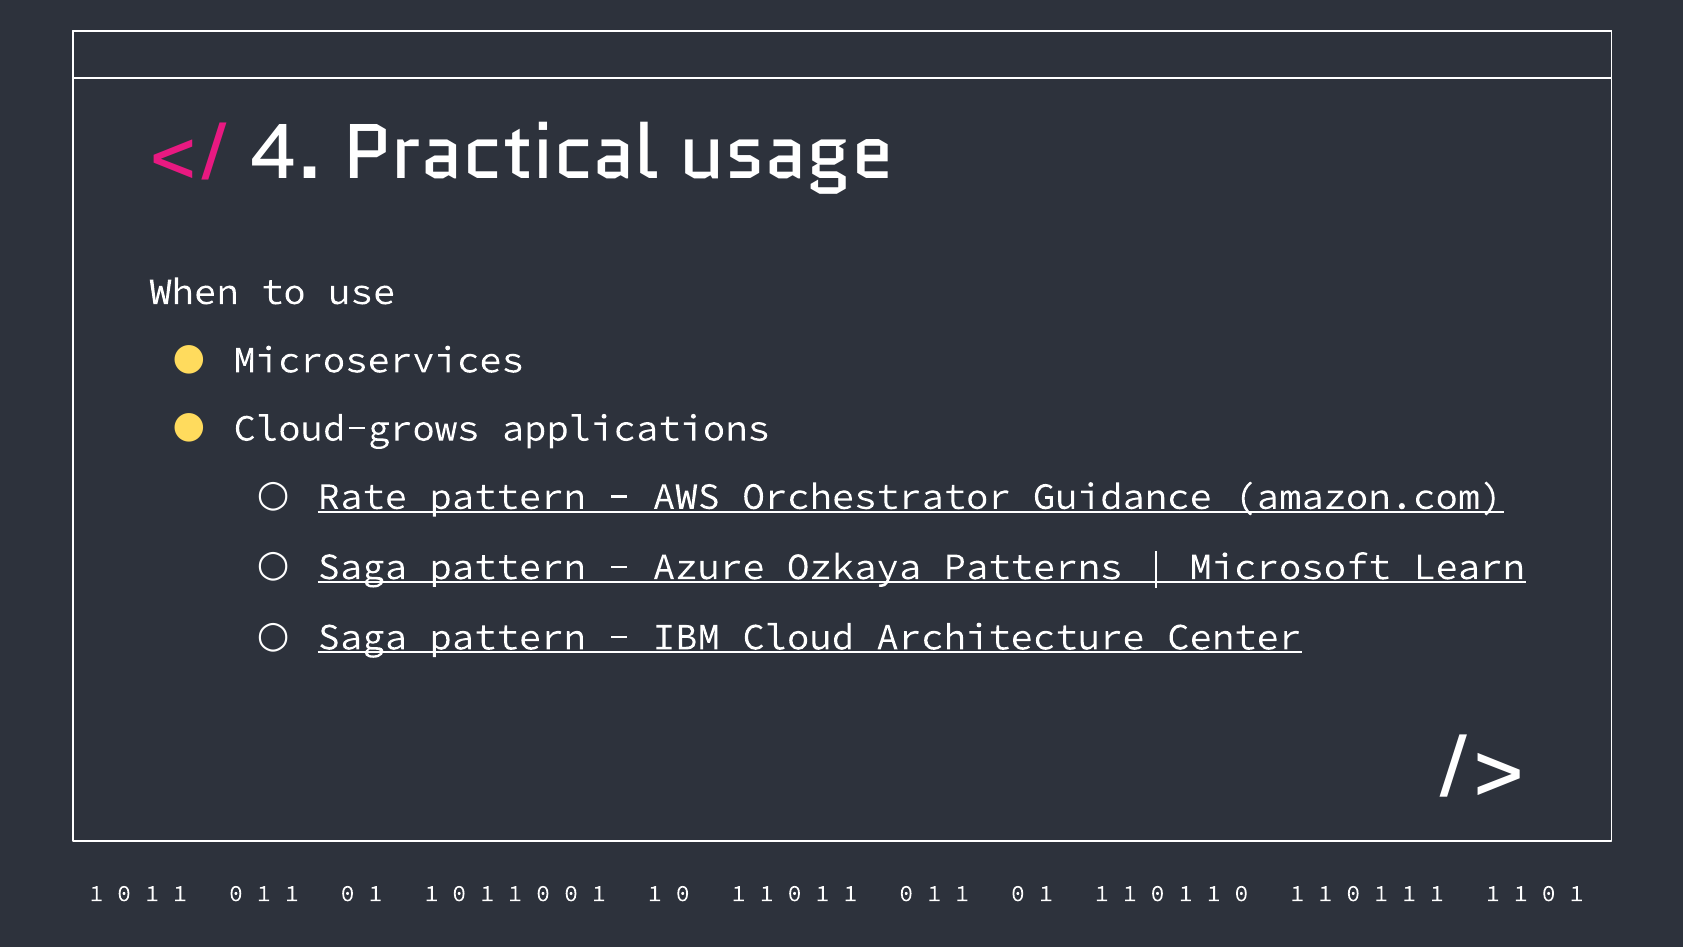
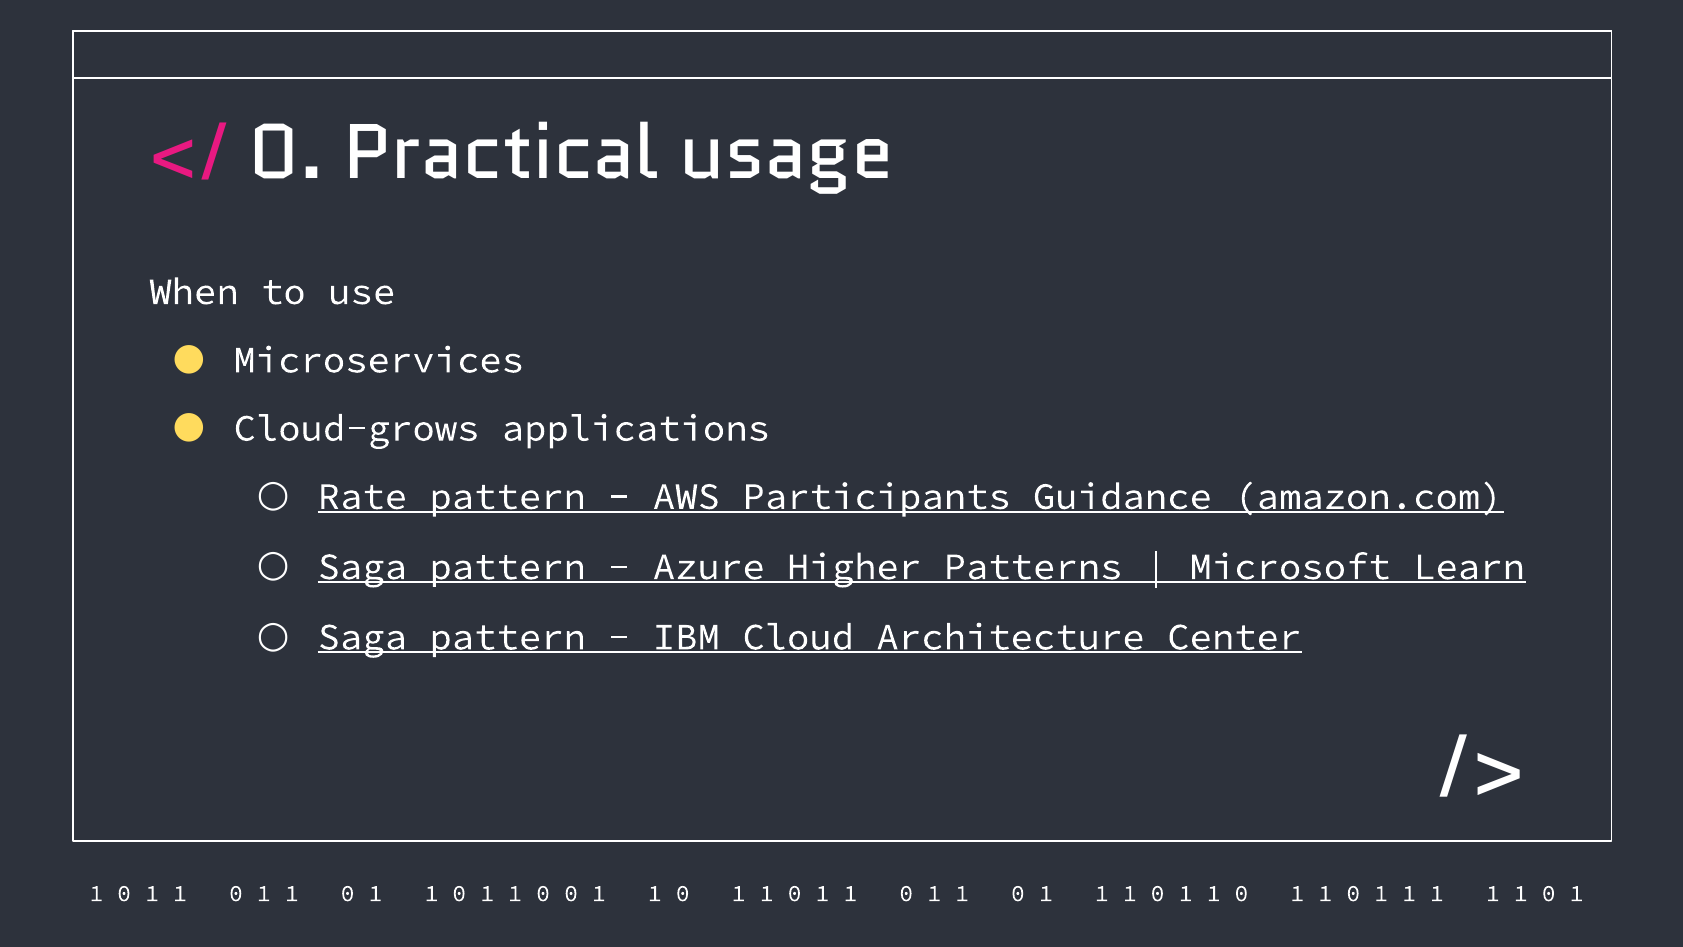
4 at (287, 153): 4 -> 0
Orchestrator: Orchestrator -> Participants
Ozkaya: Ozkaya -> Higher
